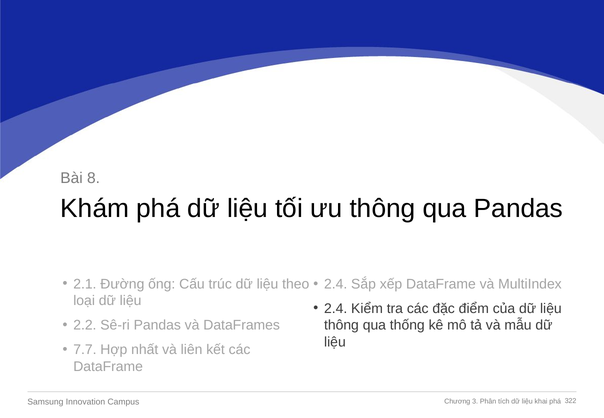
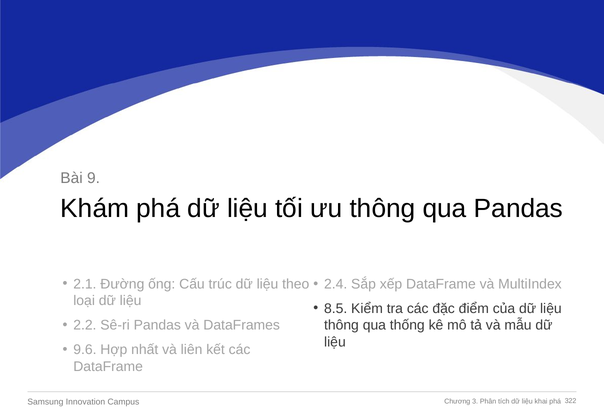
8: 8 -> 9
2.4 at (336, 309): 2.4 -> 8.5
7.7: 7.7 -> 9.6
